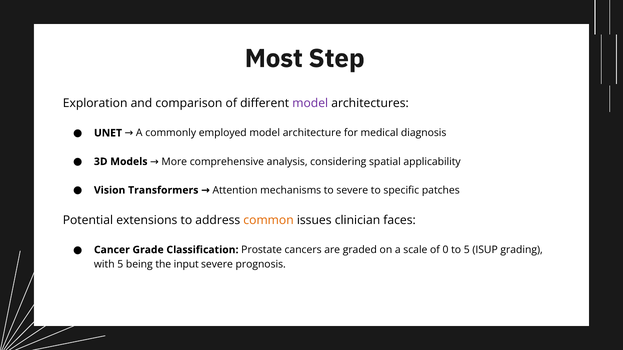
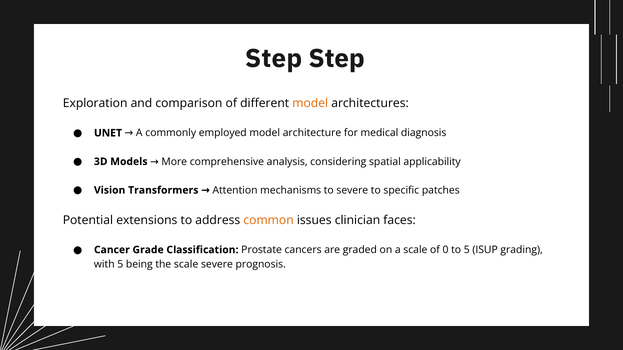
Most at (274, 59): Most -> Step
model at (310, 104) colour: purple -> orange
the input: input -> scale
